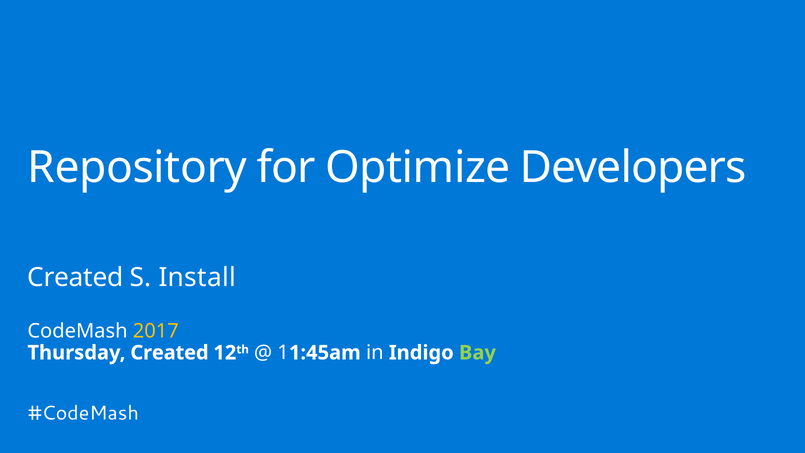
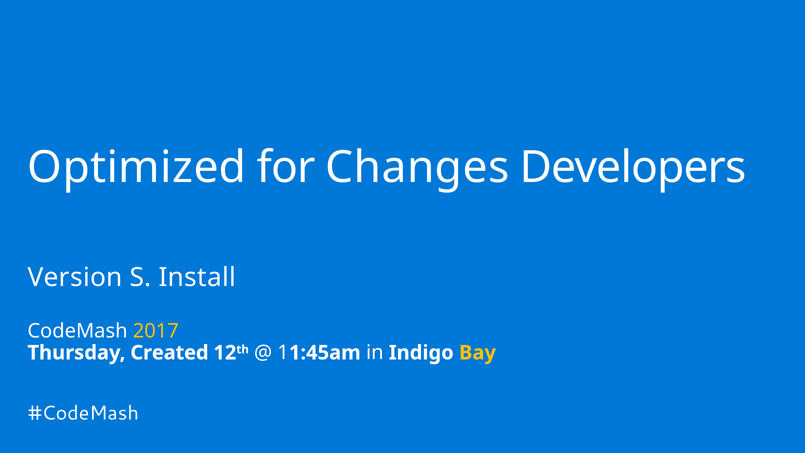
Repository: Repository -> Optimized
Optimize: Optimize -> Changes
Created at (75, 277): Created -> Version
Bay colour: light green -> yellow
